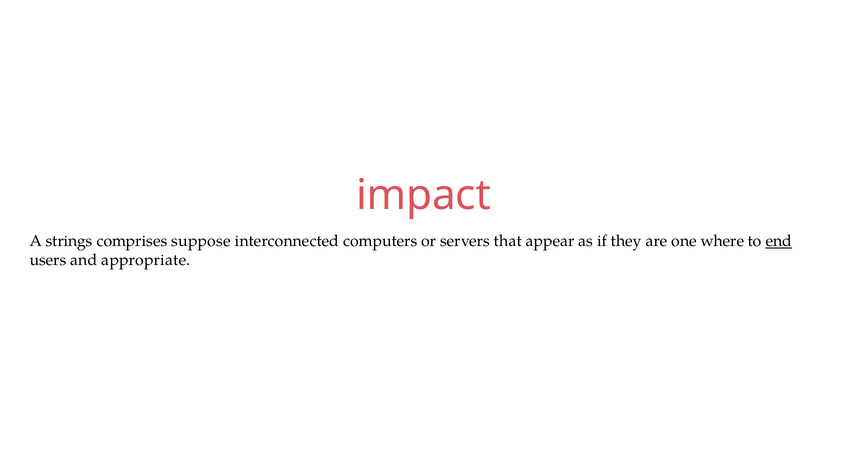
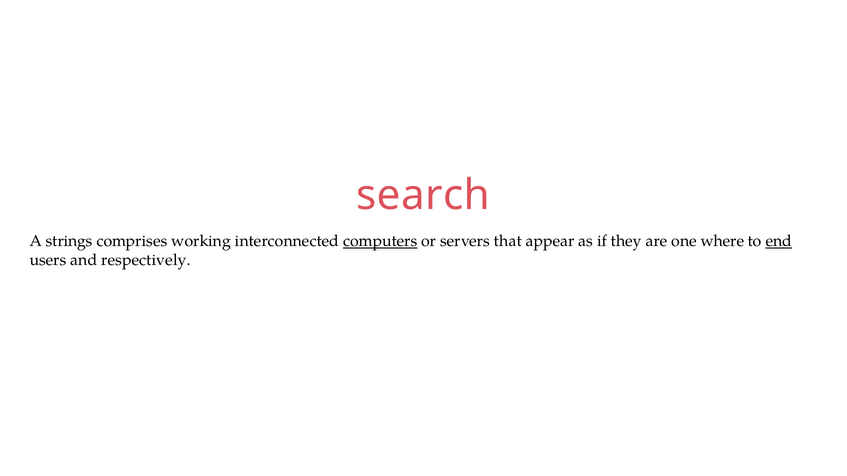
impact: impact -> search
suppose: suppose -> working
computers underline: none -> present
appropriate: appropriate -> respectively
